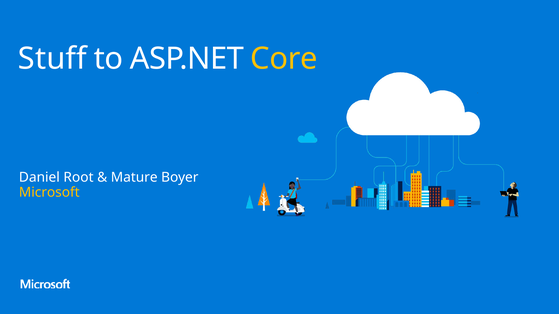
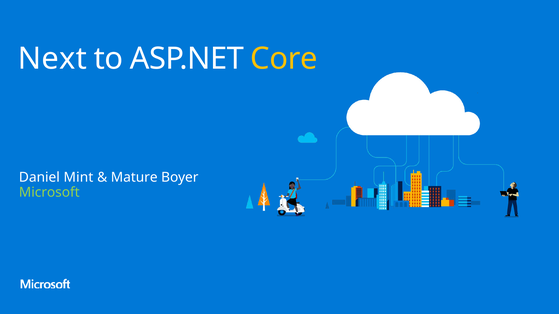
Stuff: Stuff -> Next
Root: Root -> Mint
Microsoft colour: yellow -> light green
